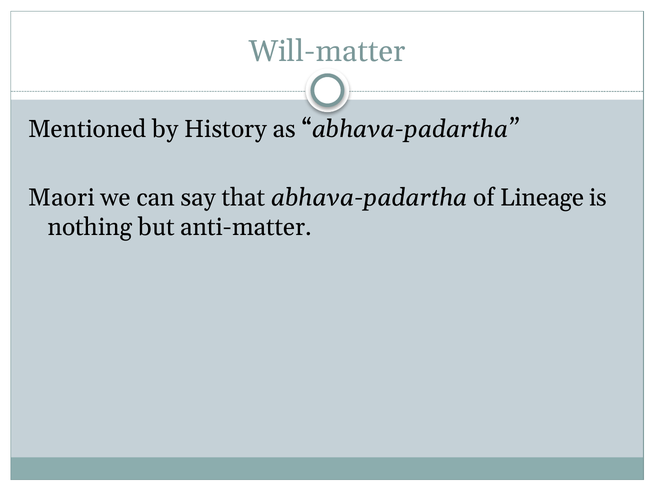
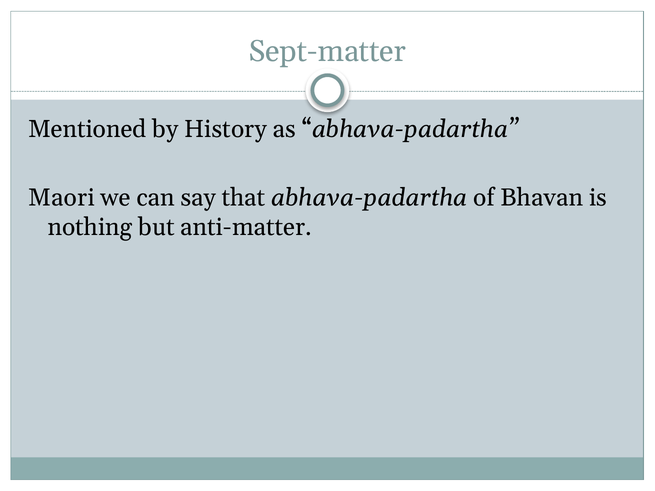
Will-matter: Will-matter -> Sept-matter
Lineage: Lineage -> Bhavan
